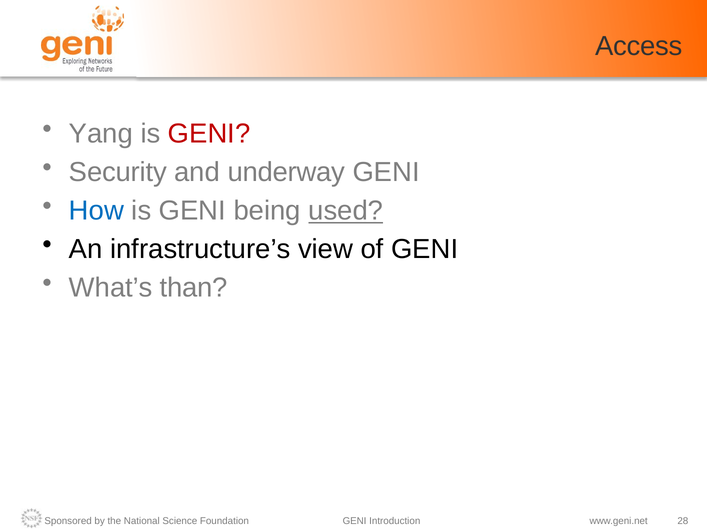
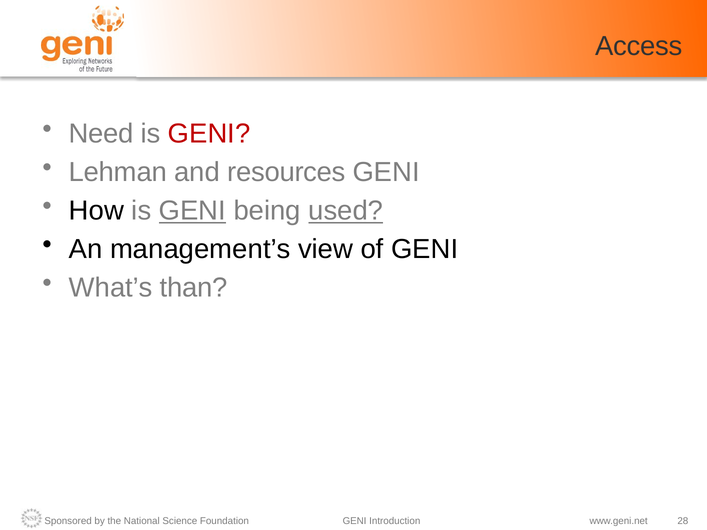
Yang: Yang -> Need
Security: Security -> Lehman
underway: underway -> resources
How colour: blue -> black
GENI at (192, 211) underline: none -> present
infrastructure’s: infrastructure’s -> management’s
